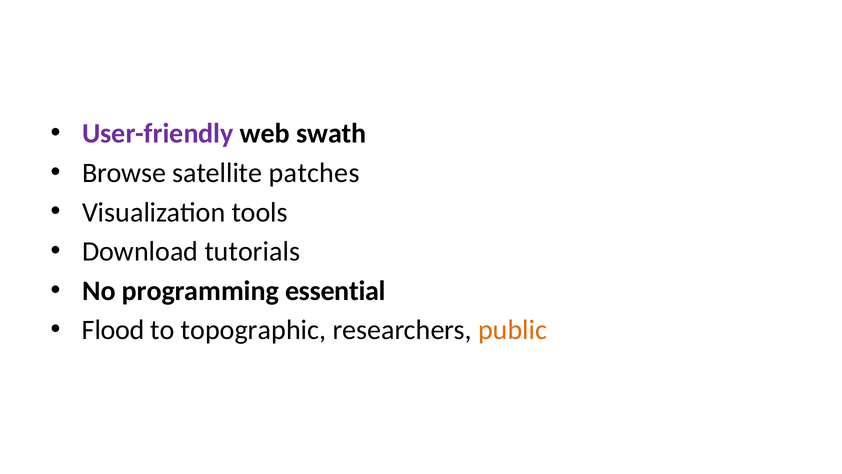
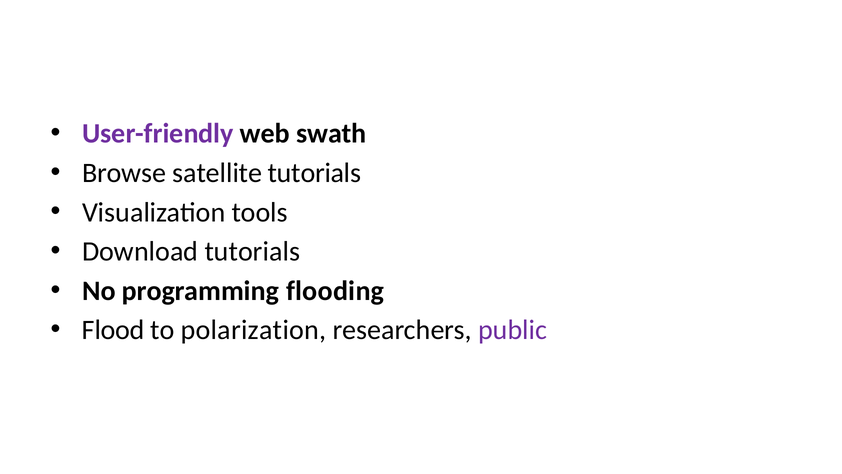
satellite patches: patches -> tutorials
essential: essential -> flooding
topographic: topographic -> polarization
public colour: orange -> purple
